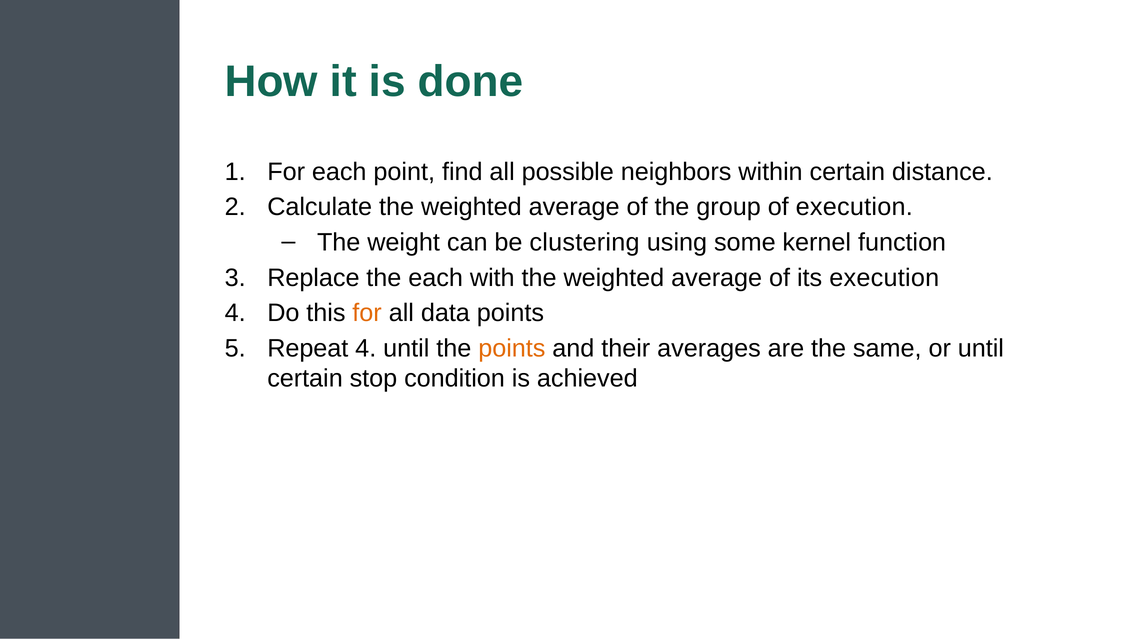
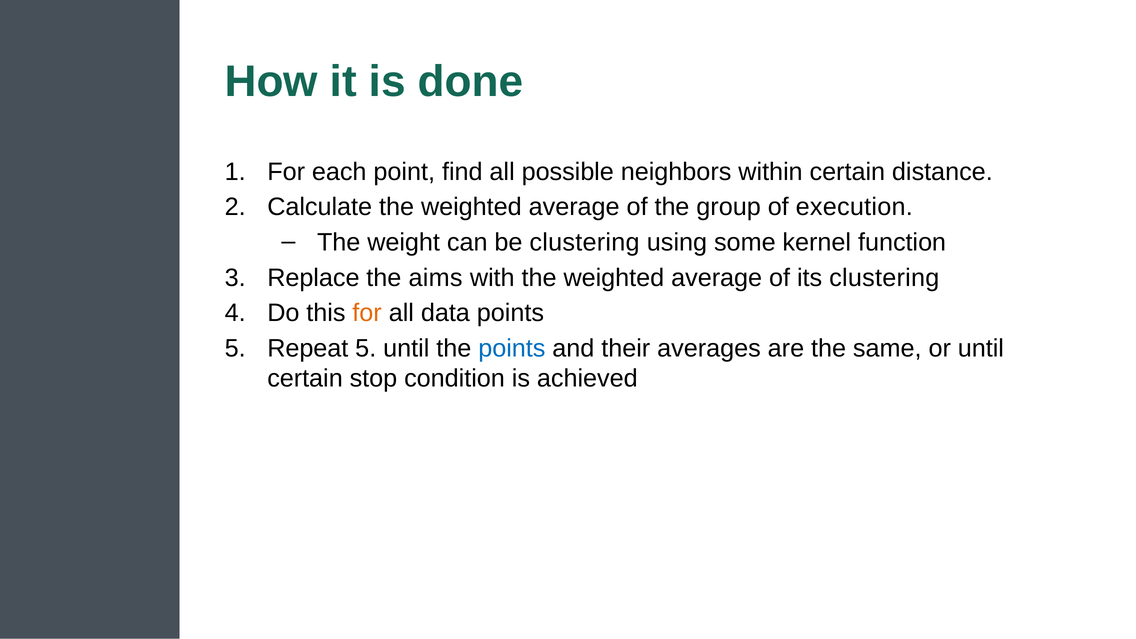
the each: each -> aims
its execution: execution -> clustering
Repeat 4: 4 -> 5
points at (512, 348) colour: orange -> blue
